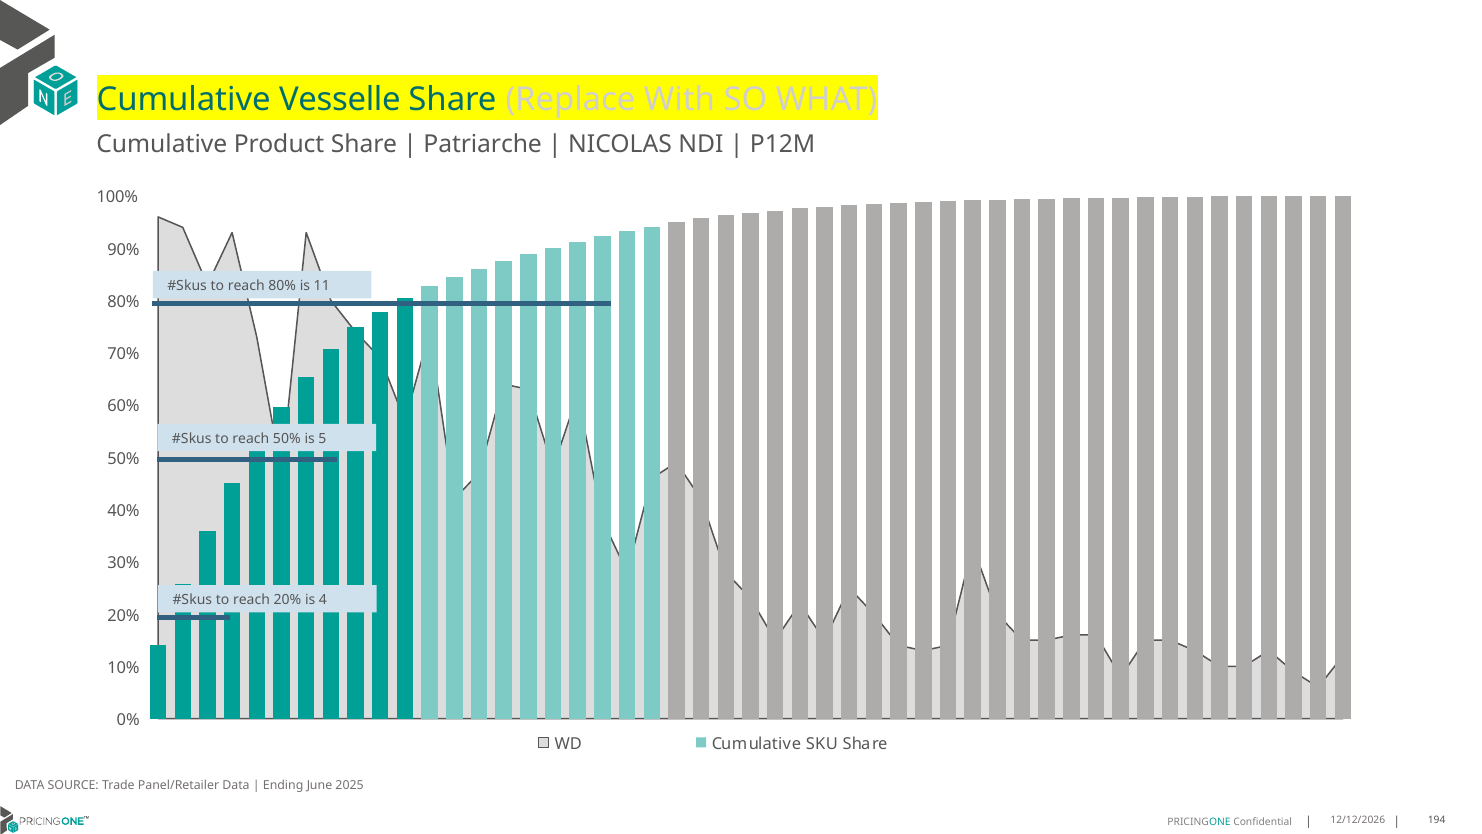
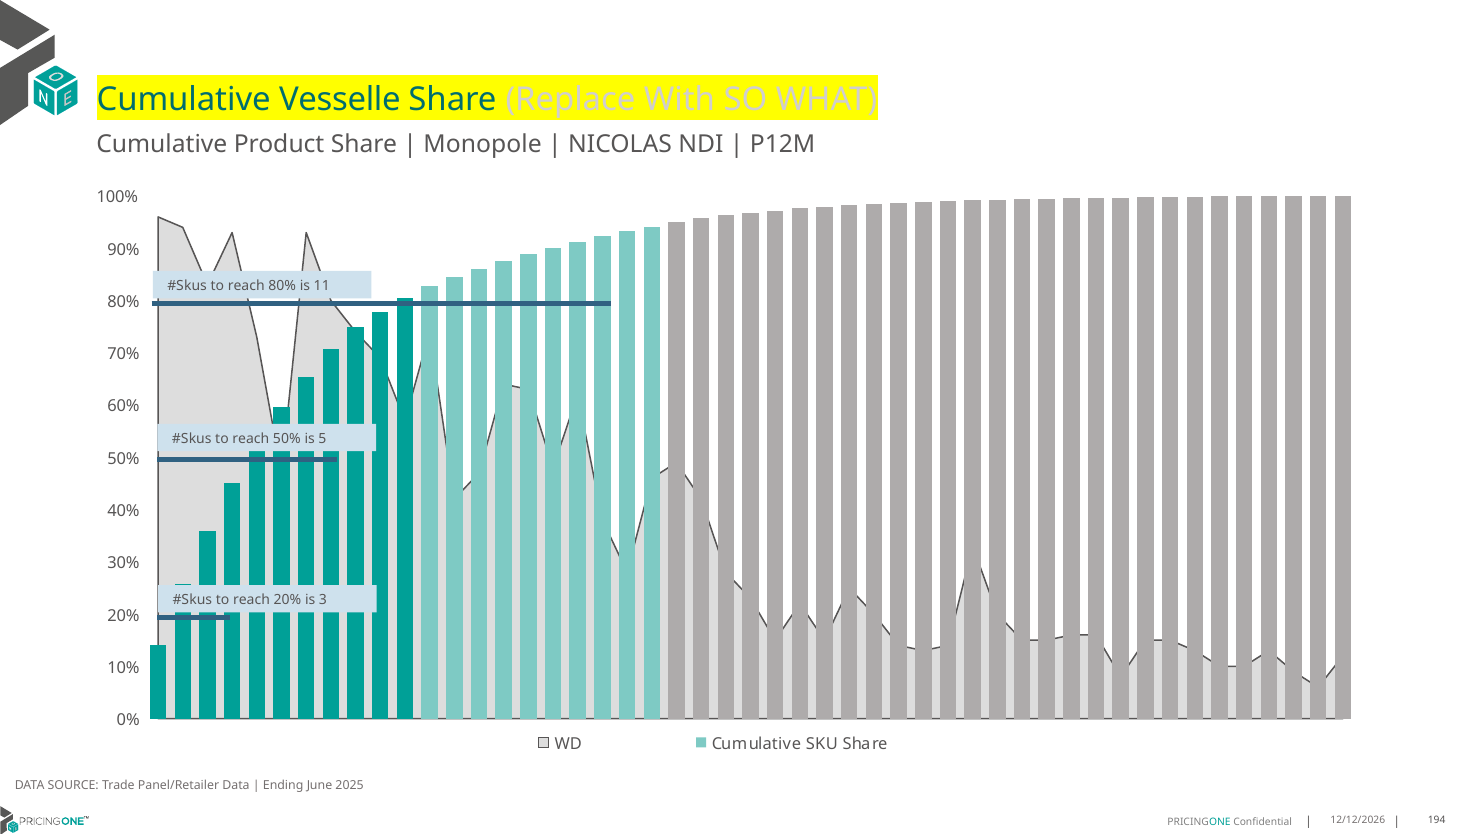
Patriarche: Patriarche -> Monopole
4: 4 -> 3
